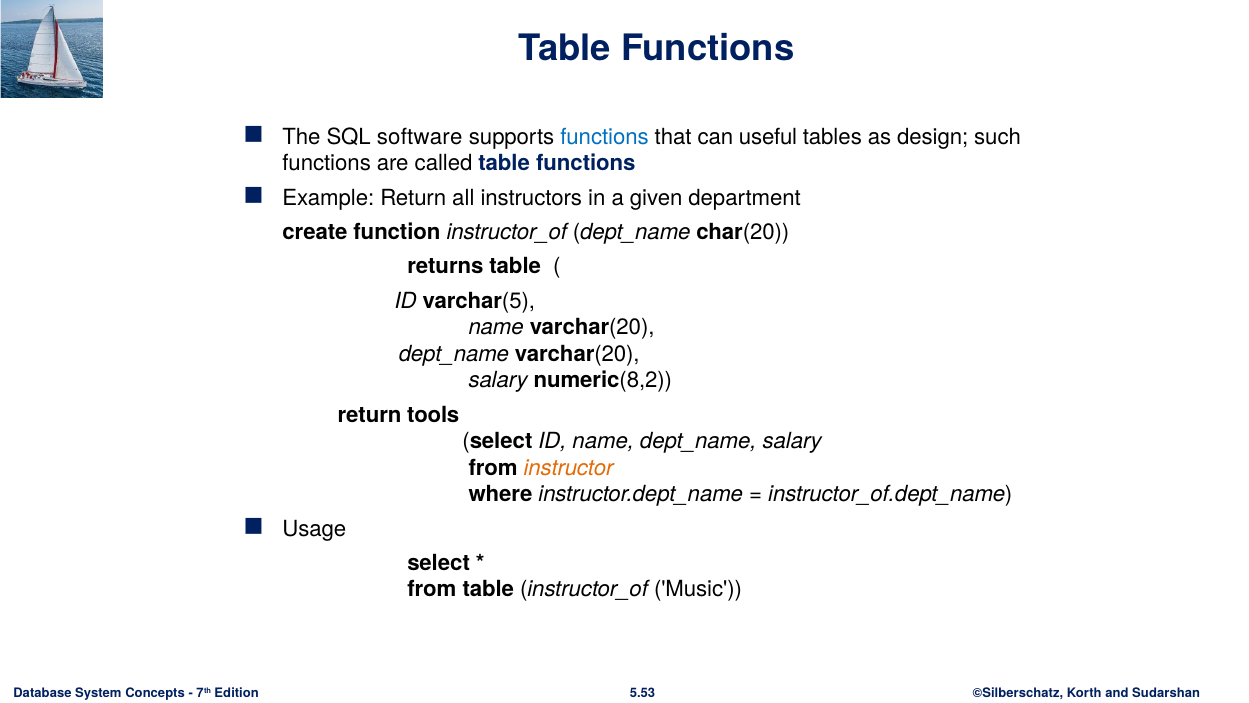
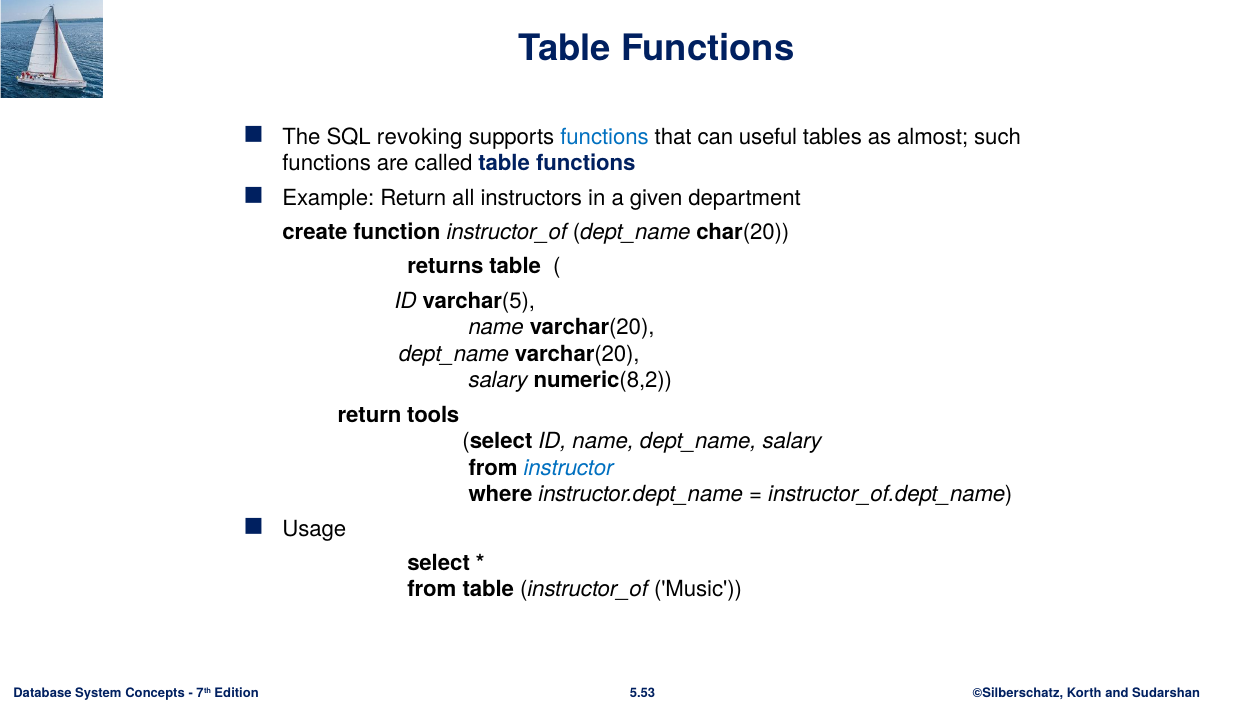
software: software -> revoking
design: design -> almost
instructor colour: orange -> blue
